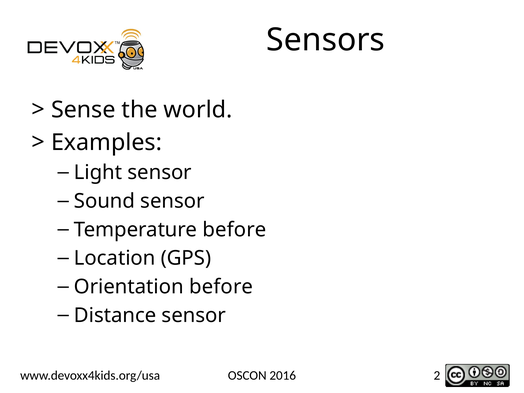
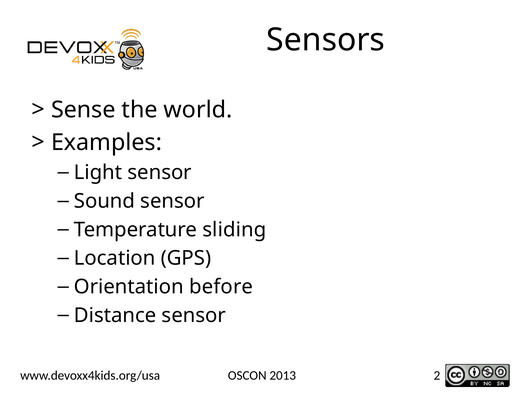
Temperature before: before -> sliding
2016: 2016 -> 2013
